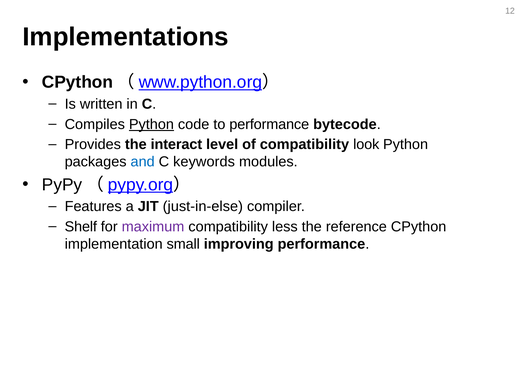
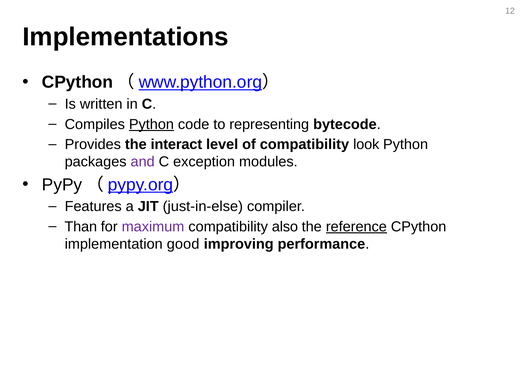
to performance: performance -> representing
and colour: blue -> purple
keywords: keywords -> exception
Shelf: Shelf -> Than
less: less -> also
reference underline: none -> present
small: small -> good
